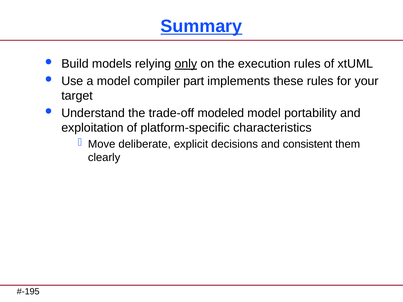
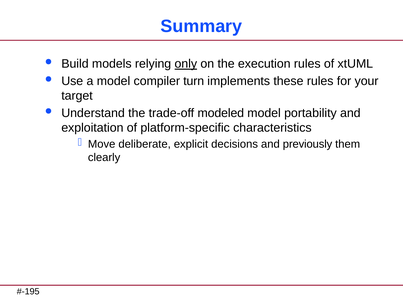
Summary underline: present -> none
part: part -> turn
consistent: consistent -> previously
